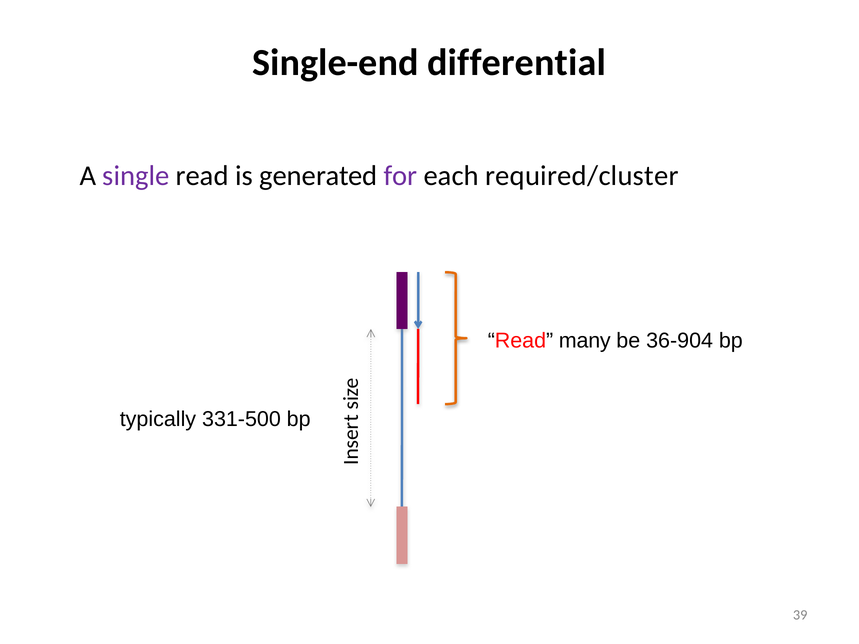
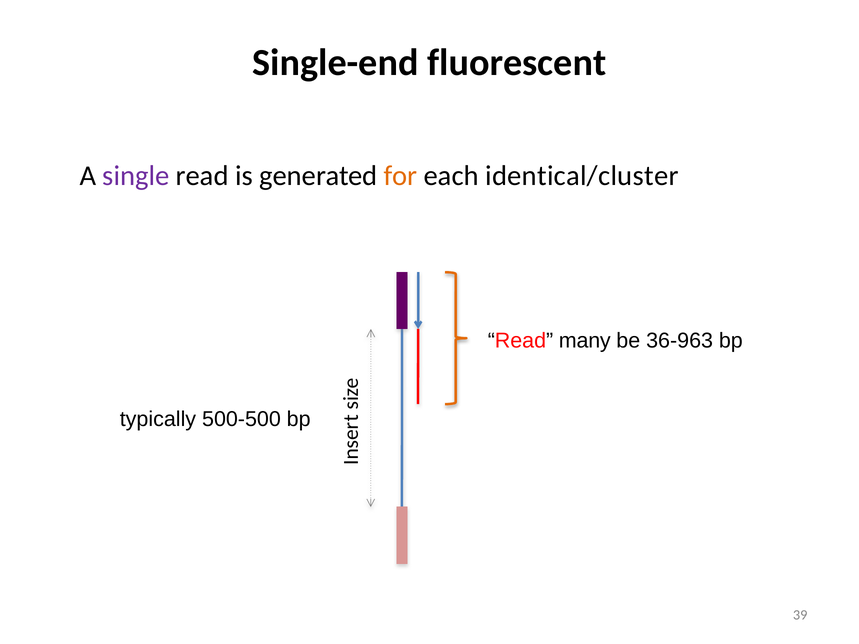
differential: differential -> fluorescent
for colour: purple -> orange
required/cluster: required/cluster -> identical/cluster
36-904: 36-904 -> 36-963
331-500: 331-500 -> 500-500
